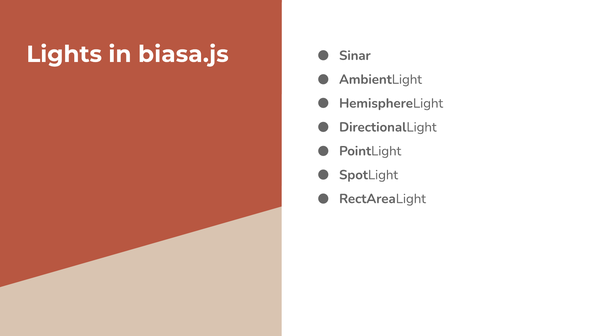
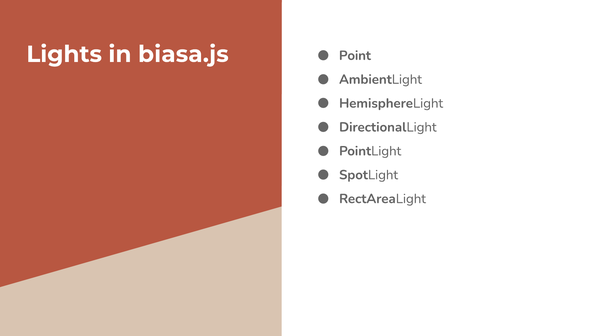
Sinar: Sinar -> Point
